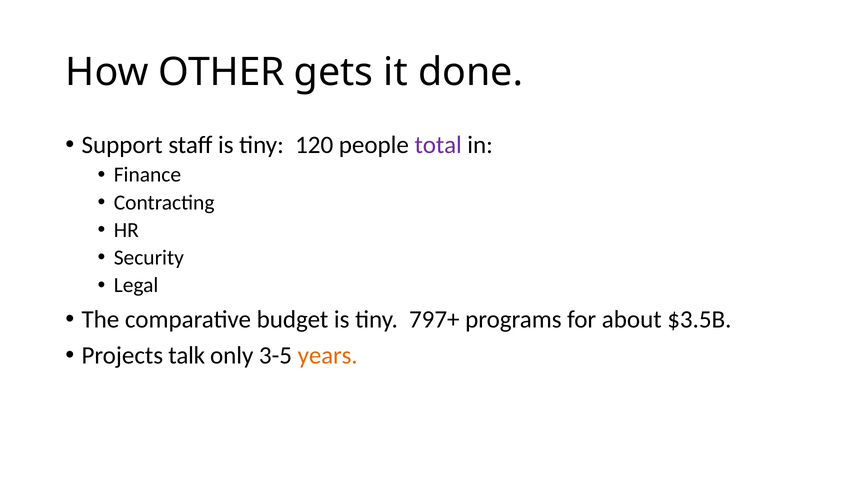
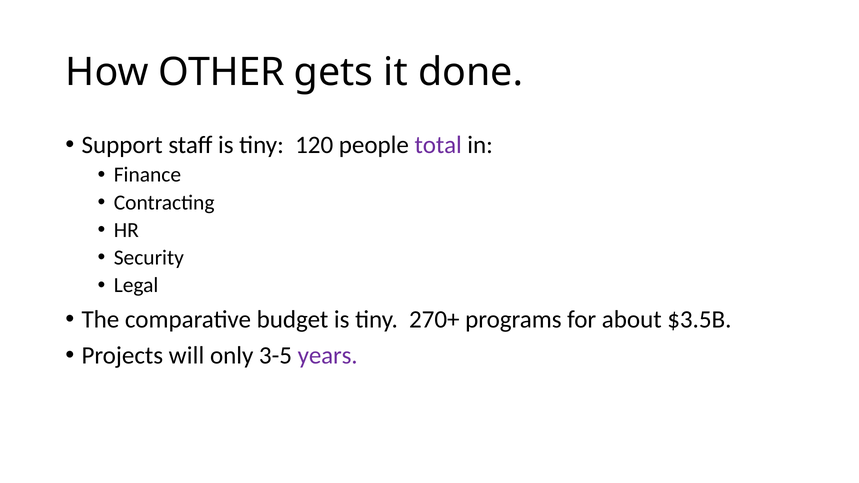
797+: 797+ -> 270+
talk: talk -> will
years colour: orange -> purple
